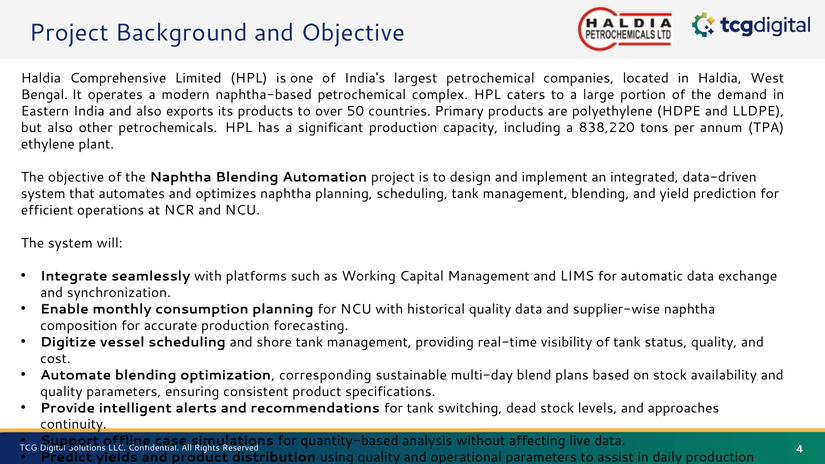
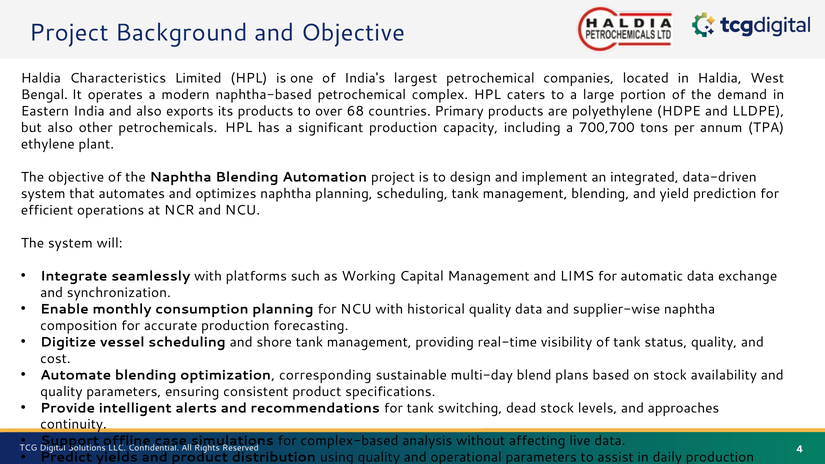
Comprehensive: Comprehensive -> Characteristics
50: 50 -> 68
838,220: 838,220 -> 700,700
quantity-based: quantity-based -> complex-based
